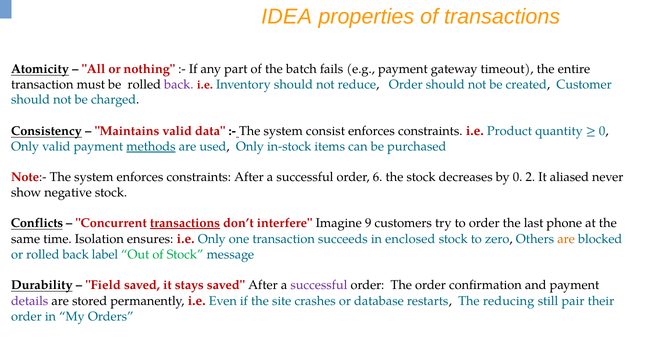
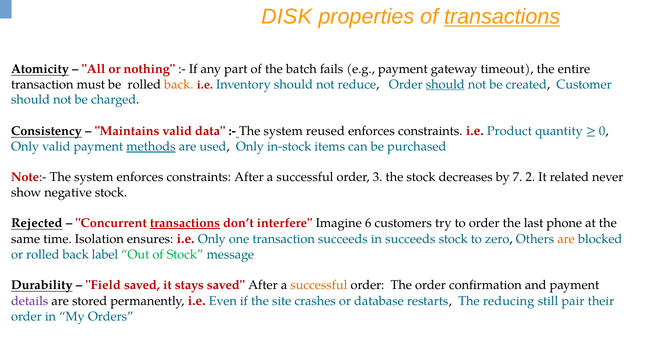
IDEA: IDEA -> DISK
transactions at (502, 17) underline: none -> present
back at (179, 84) colour: purple -> orange
should at (445, 84) underline: none -> present
consist: consist -> reused
6: 6 -> 3
by 0: 0 -> 7
aliased: aliased -> related
Conflicts: Conflicts -> Rejected
9: 9 -> 6
in enclosed: enclosed -> succeeds
successful at (319, 285) colour: purple -> orange
